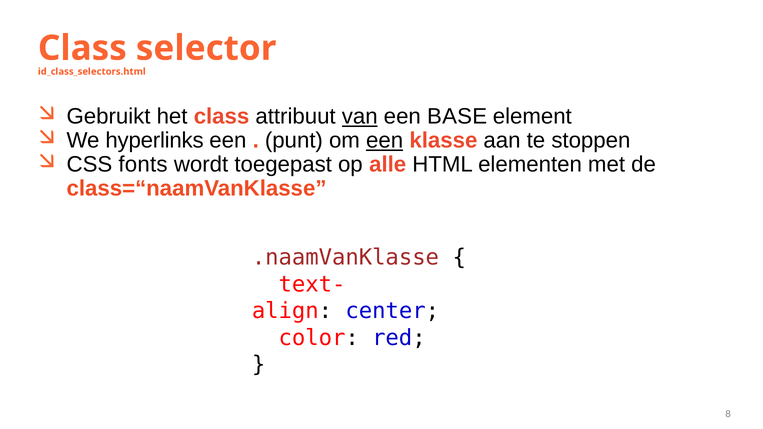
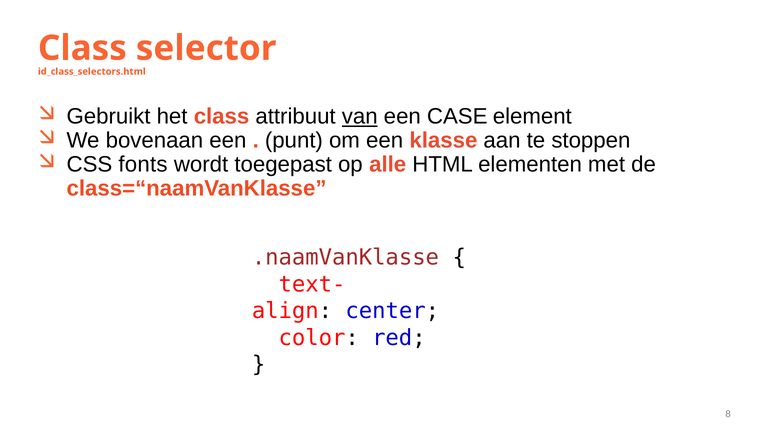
BASE: BASE -> CASE
hyperlinks: hyperlinks -> bovenaan
een at (385, 141) underline: present -> none
